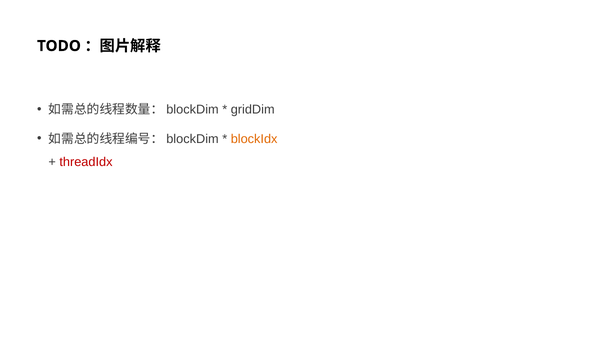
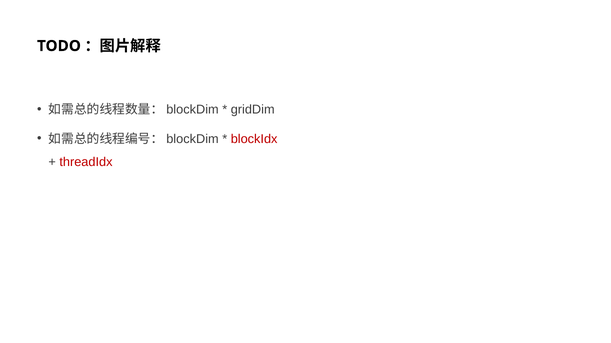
blockIdx colour: orange -> red
